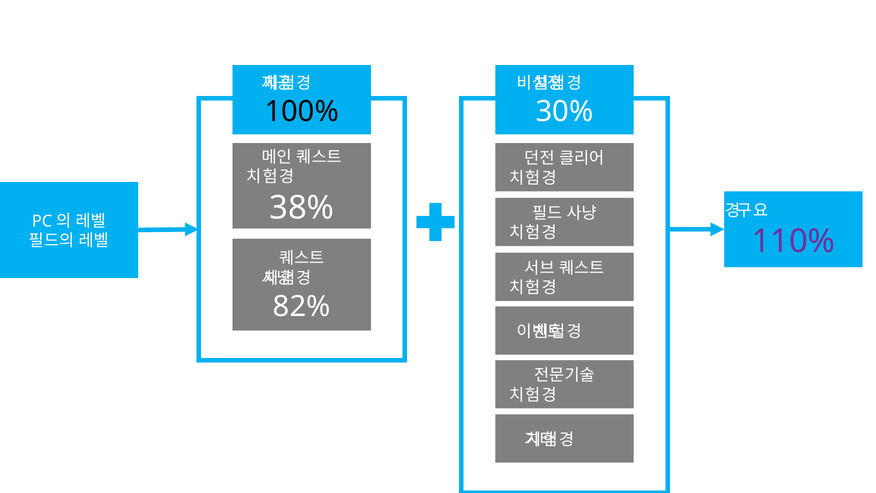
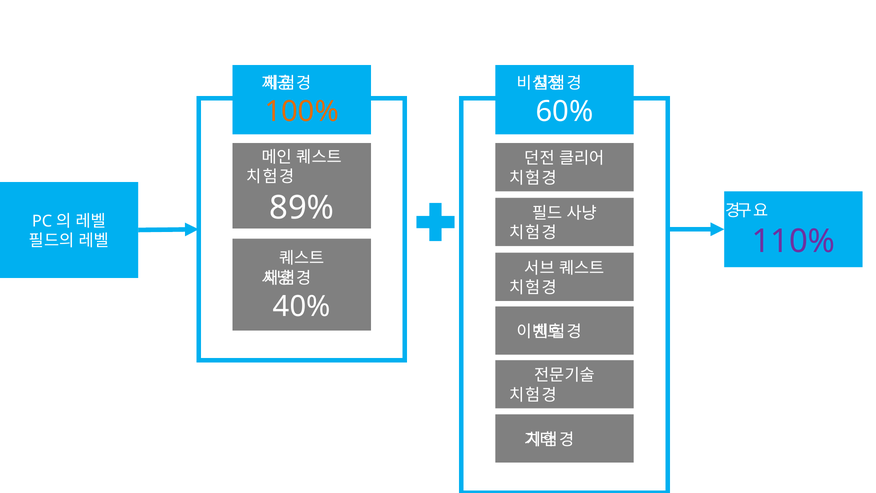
100% colour: black -> orange
30%: 30% -> 60%
38%: 38% -> 89%
82%: 82% -> 40%
